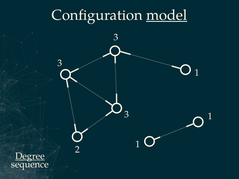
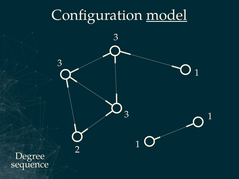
Degree underline: present -> none
